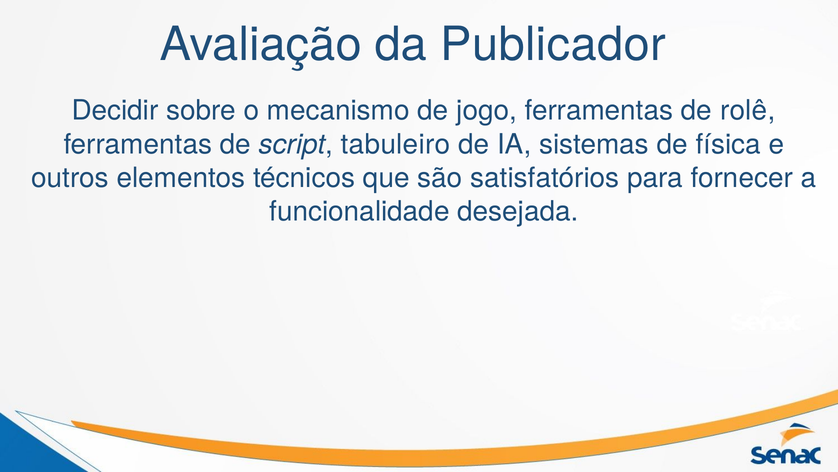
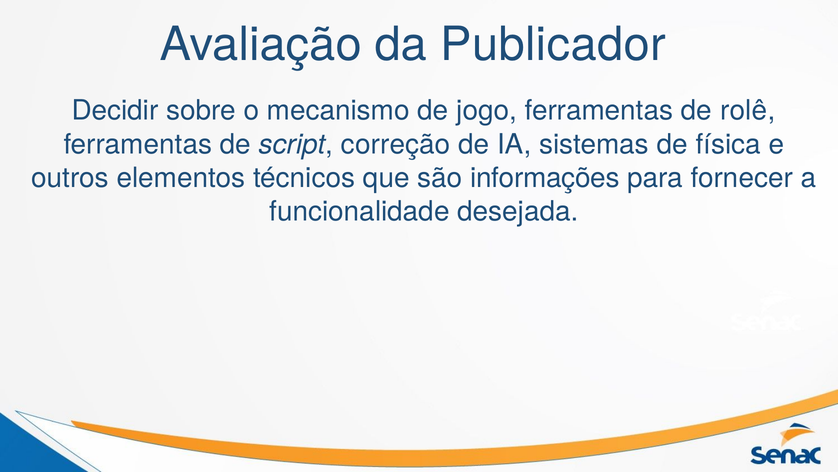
tabuleiro: tabuleiro -> correção
satisfatórios: satisfatórios -> informações
